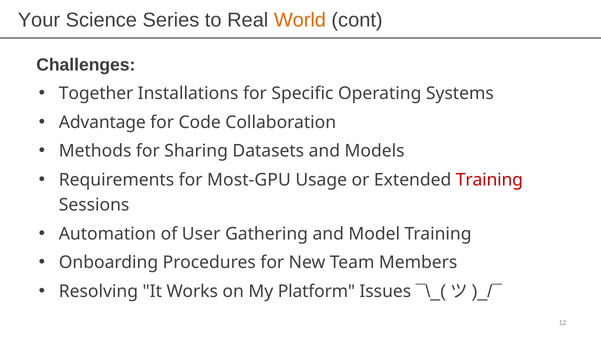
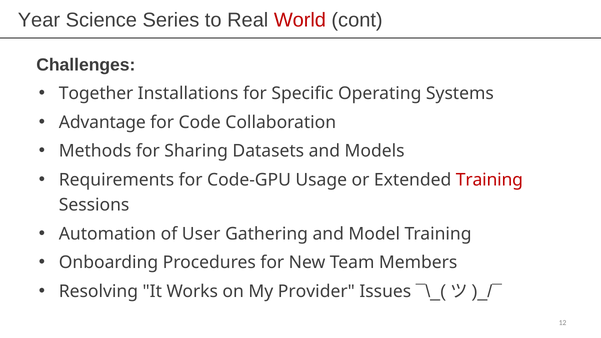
Your: Your -> Year
World colour: orange -> red
Most-GPU: Most-GPU -> Code-GPU
Platform: Platform -> Provider
